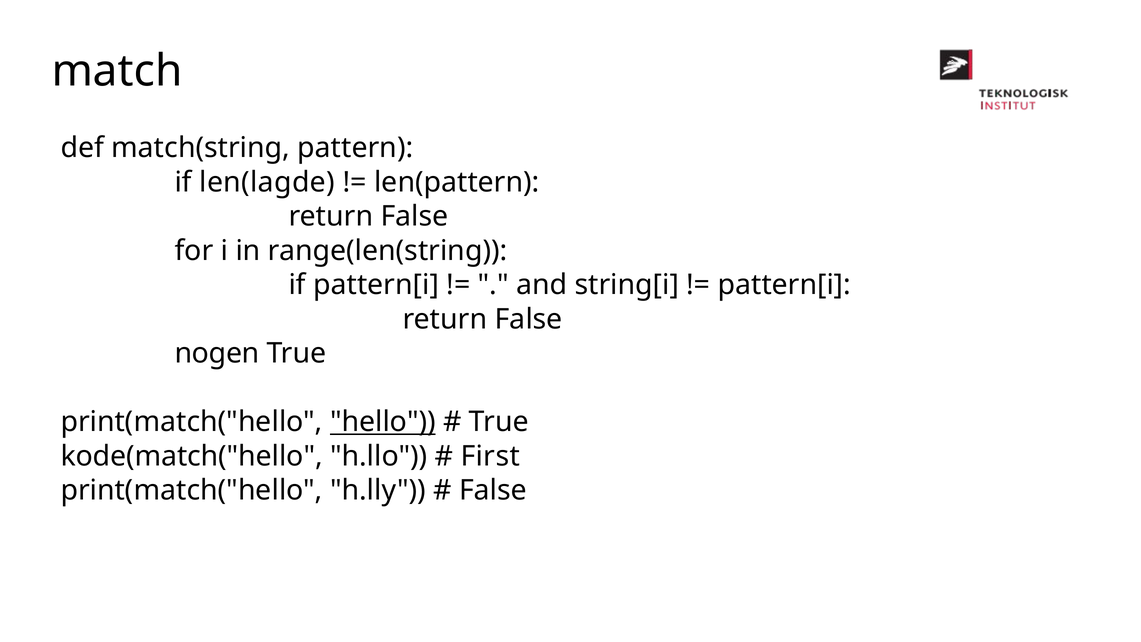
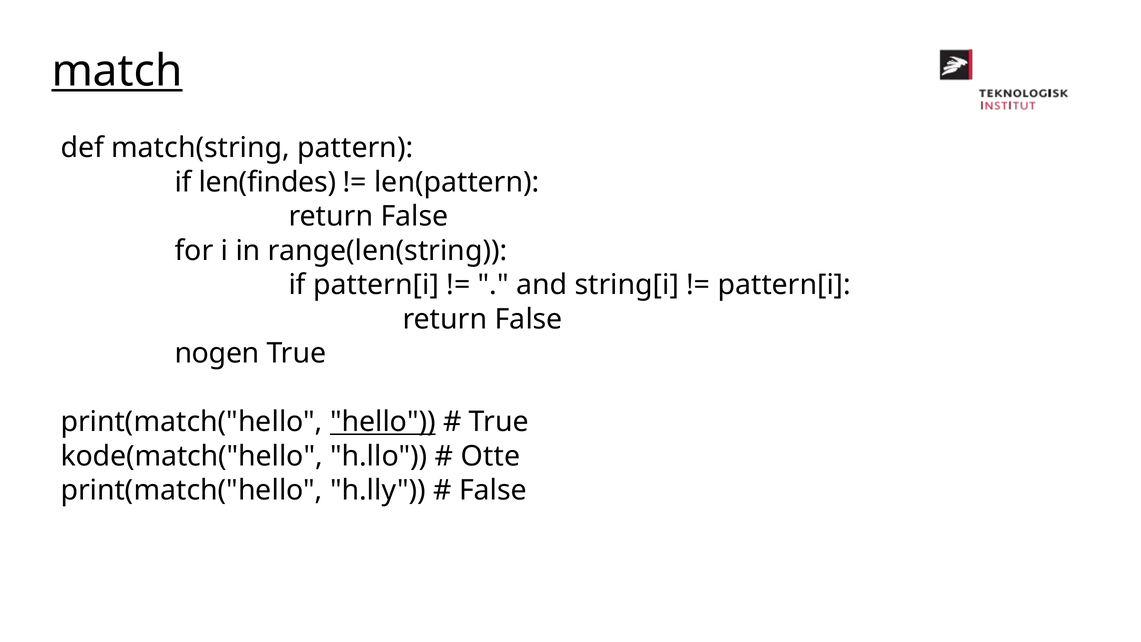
match underline: none -> present
len(lagde: len(lagde -> len(findes
First: First -> Otte
